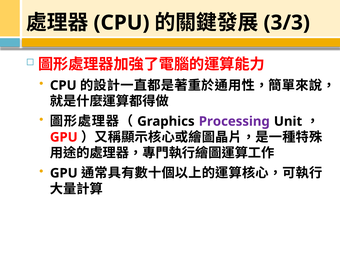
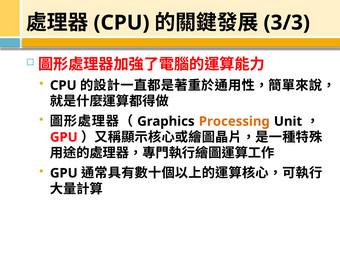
Processing colour: purple -> orange
